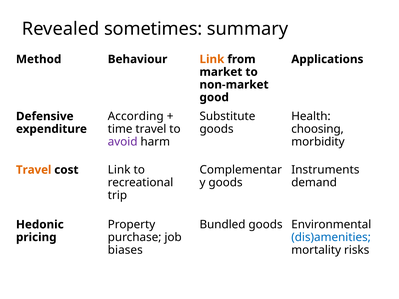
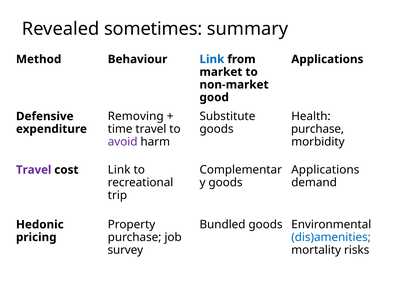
Link at (212, 59) colour: orange -> blue
According: According -> Removing
choosing at (318, 129): choosing -> purchase
Instruments at (325, 170): Instruments -> Applications
Travel at (34, 170) colour: orange -> purple
biases: biases -> survey
